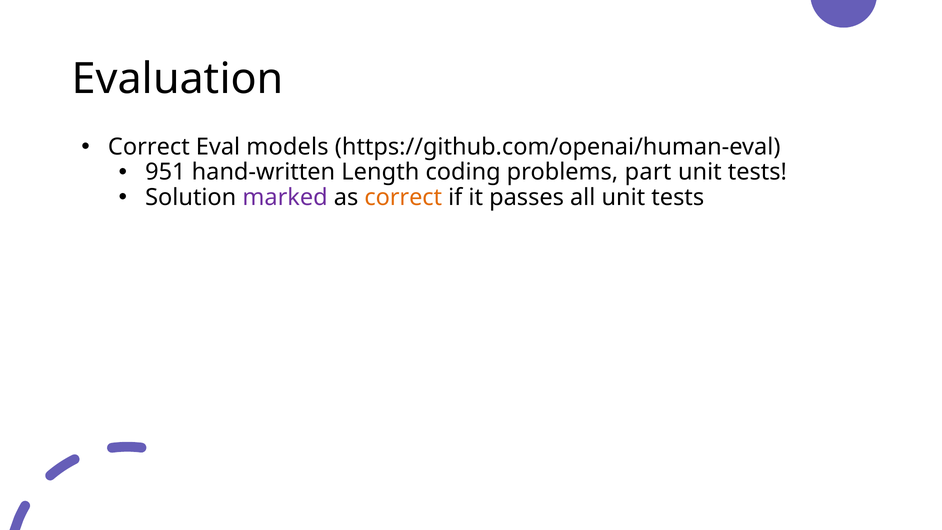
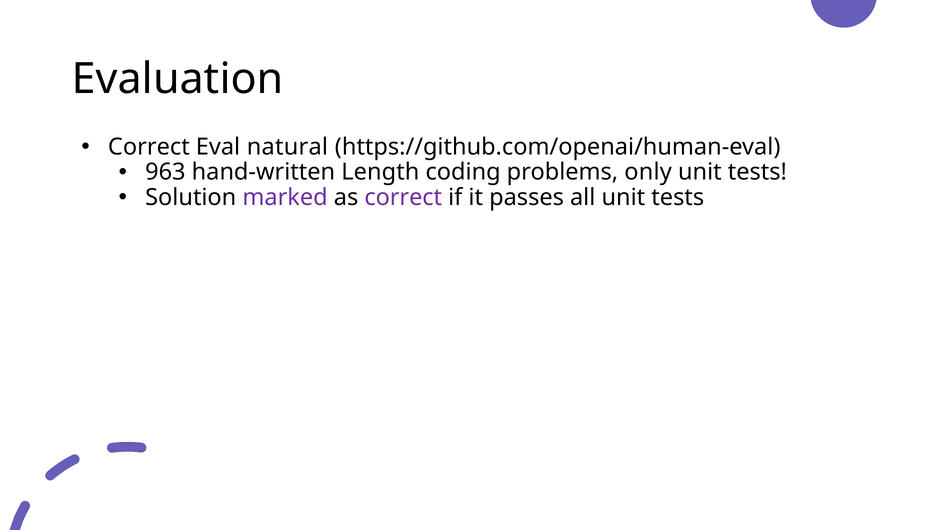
models: models -> natural
951: 951 -> 963
part: part -> only
correct at (403, 198) colour: orange -> purple
